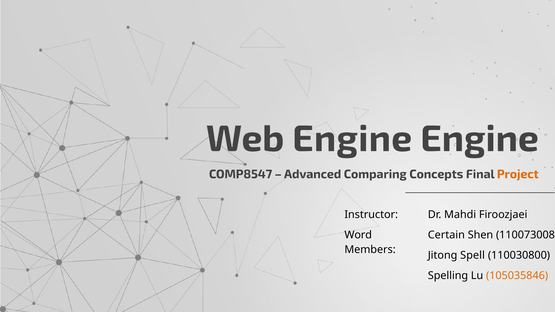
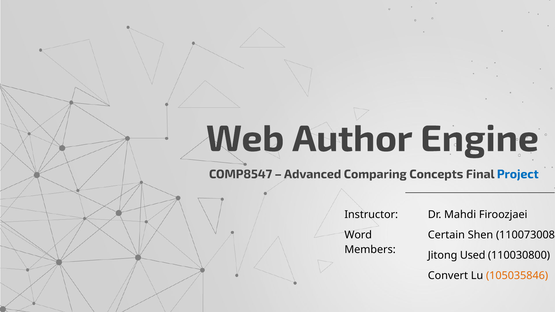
Web Engine: Engine -> Author
Project colour: orange -> blue
Spell: Spell -> Used
Spelling: Spelling -> Convert
